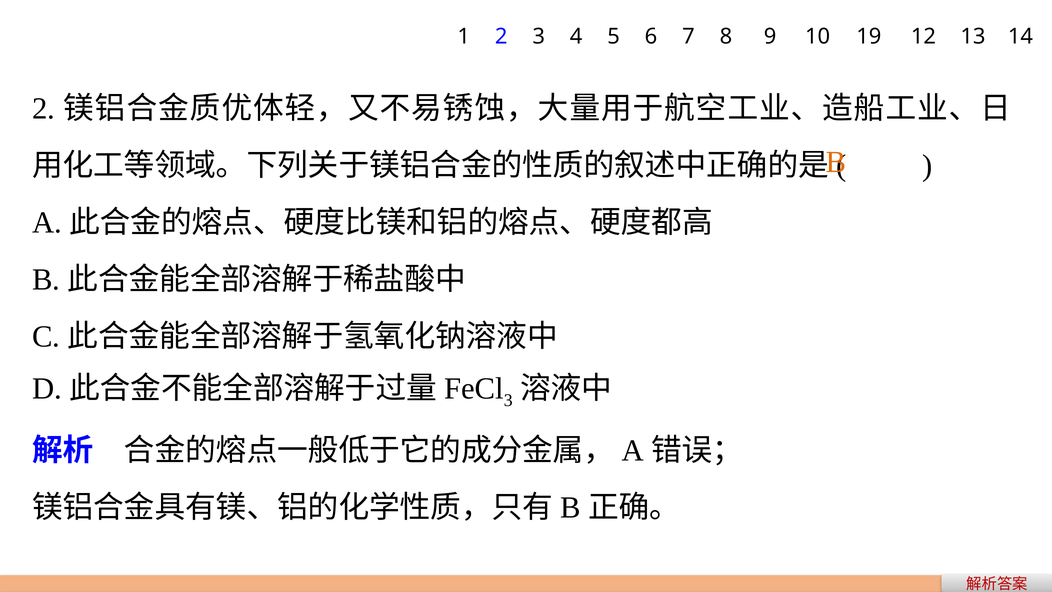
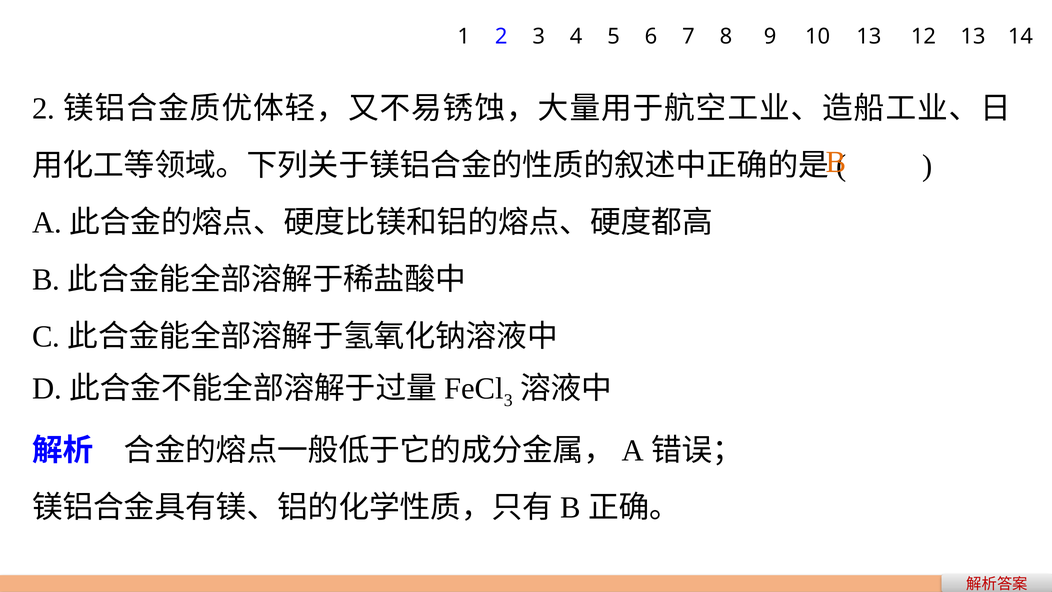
10 19: 19 -> 13
